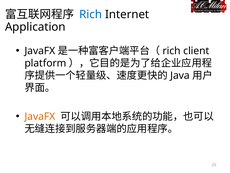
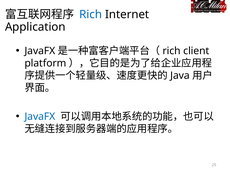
JavaFX at (40, 116) colour: orange -> blue
